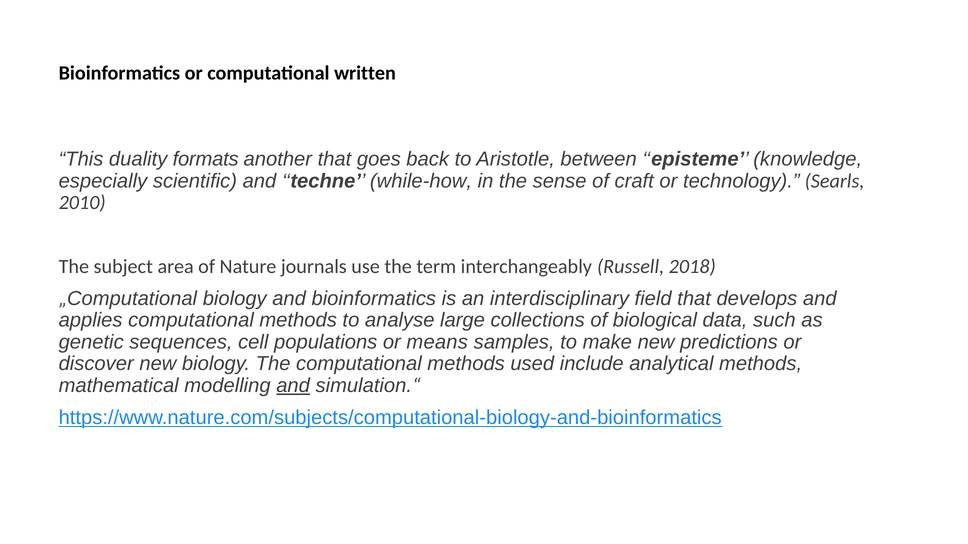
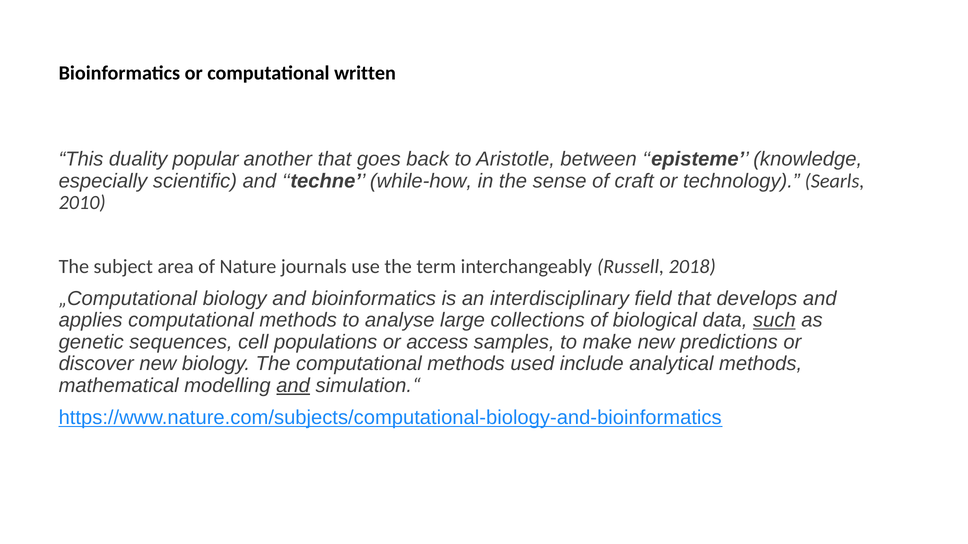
formats: formats -> popular
such underline: none -> present
means: means -> access
